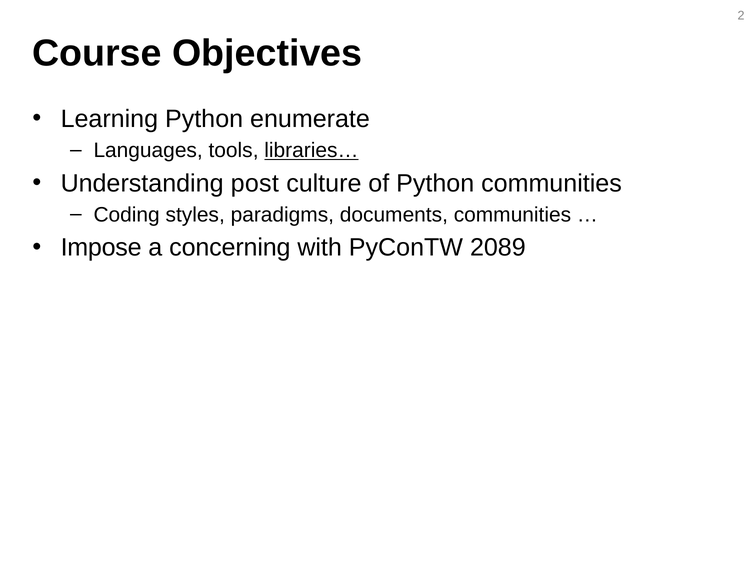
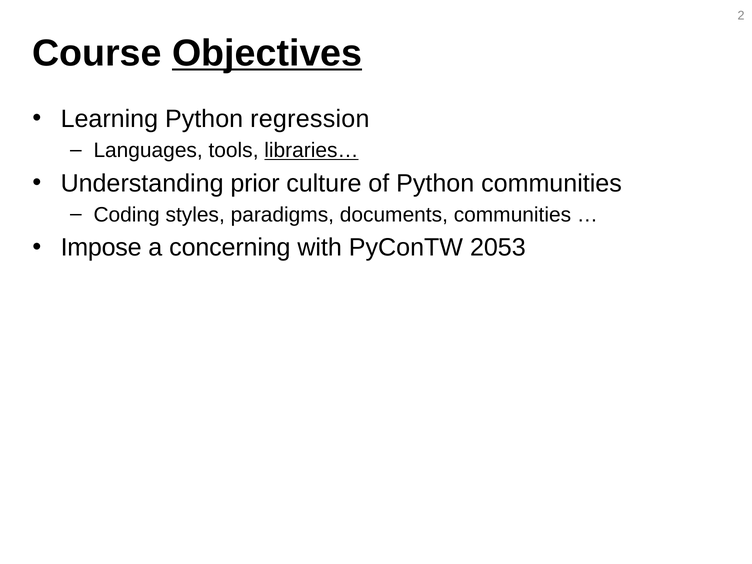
Objectives underline: none -> present
enumerate: enumerate -> regression
post: post -> prior
2089: 2089 -> 2053
